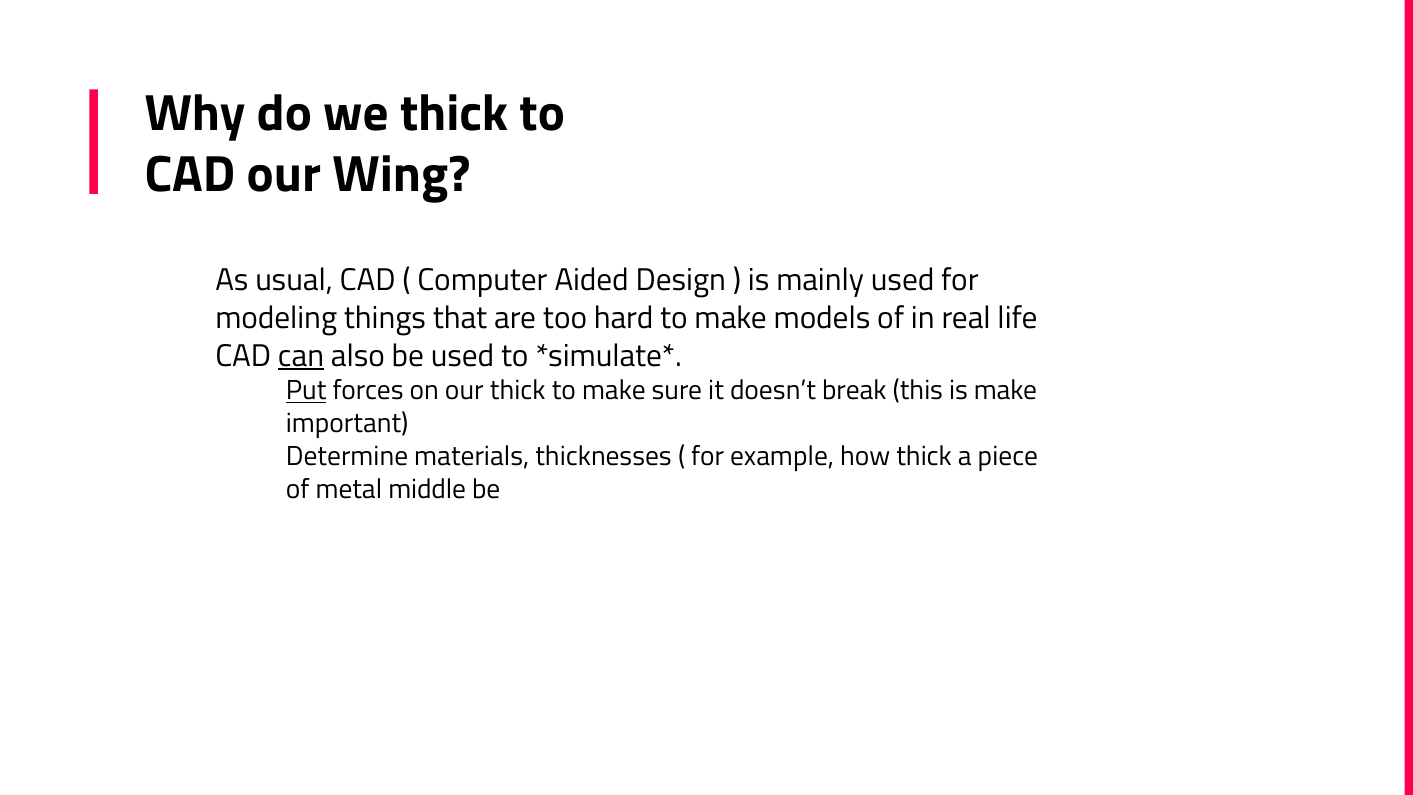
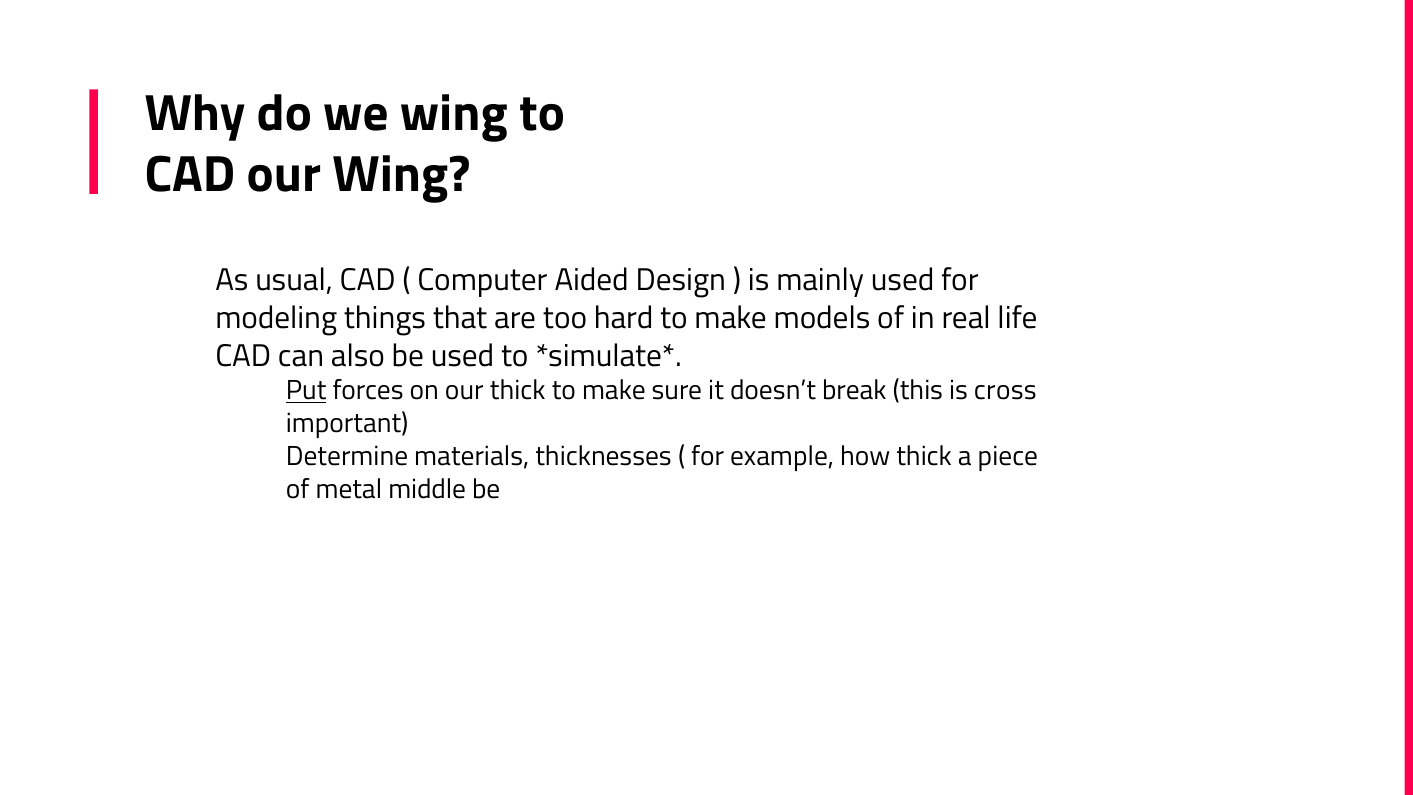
we thick: thick -> wing
can underline: present -> none
is make: make -> cross
